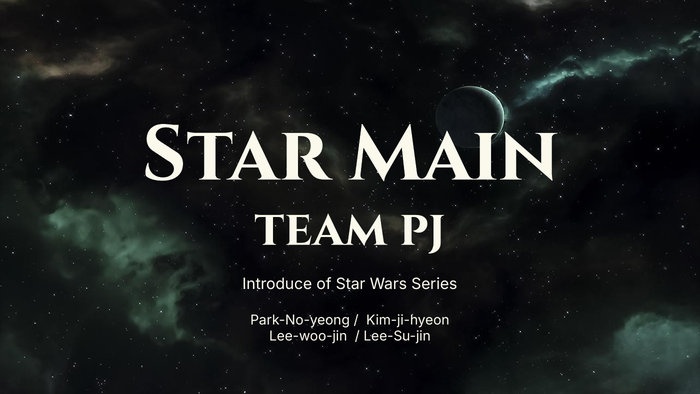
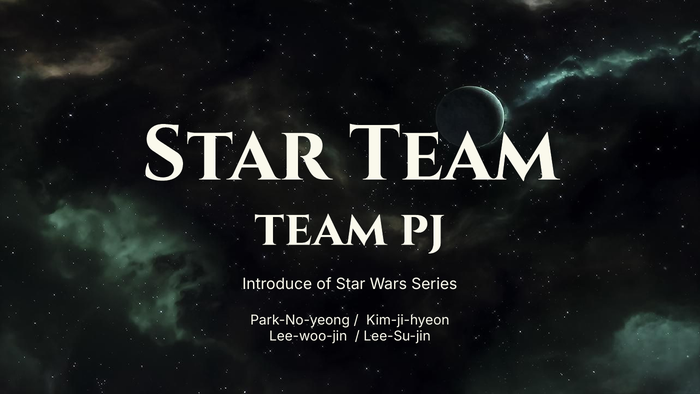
Star Main: Main -> Team
